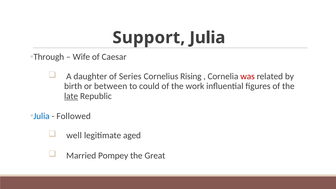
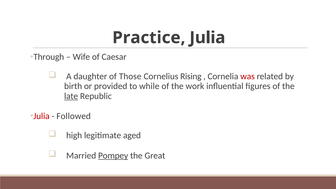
Support: Support -> Practice
Series: Series -> Those
between: between -> provided
could: could -> while
Julia at (41, 116) colour: blue -> red
well: well -> high
Pompey underline: none -> present
